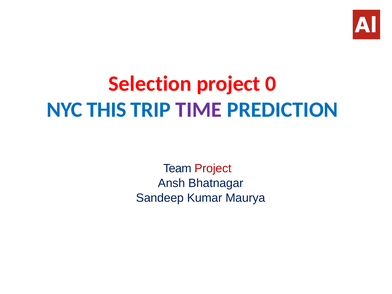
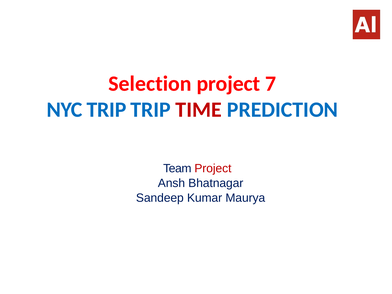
0: 0 -> 7
NYC THIS: THIS -> TRIP
TIME colour: purple -> red
